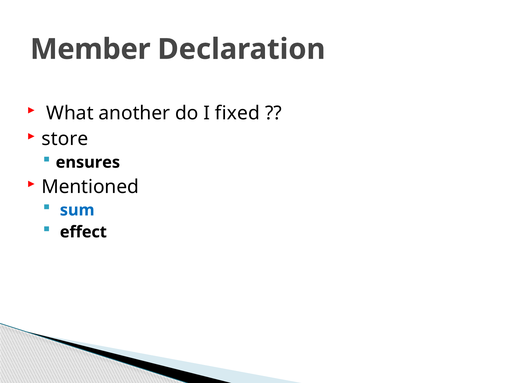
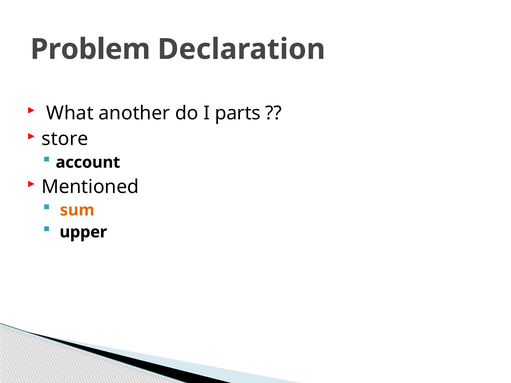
Member: Member -> Problem
fixed: fixed -> parts
ensures: ensures -> account
sum colour: blue -> orange
effect: effect -> upper
